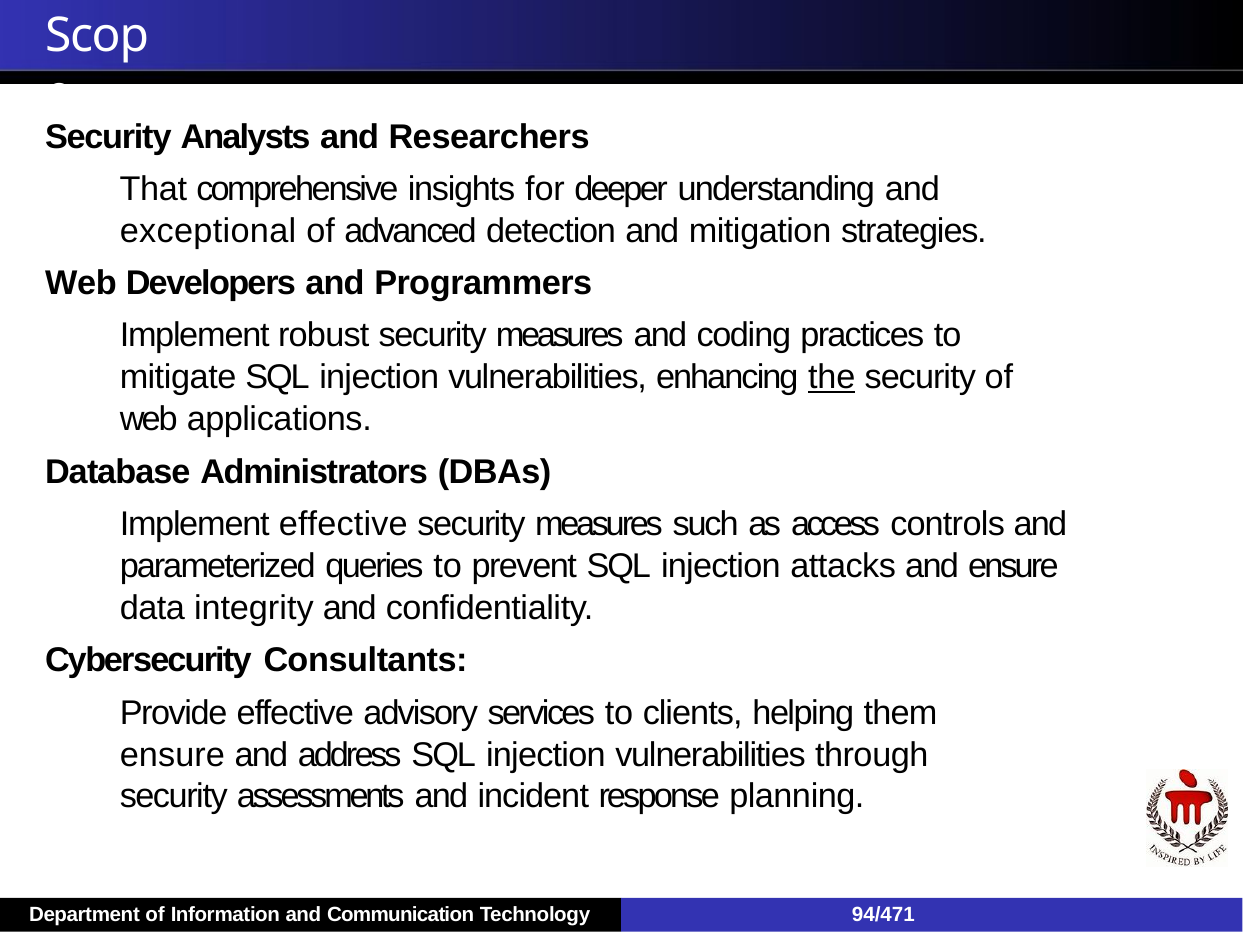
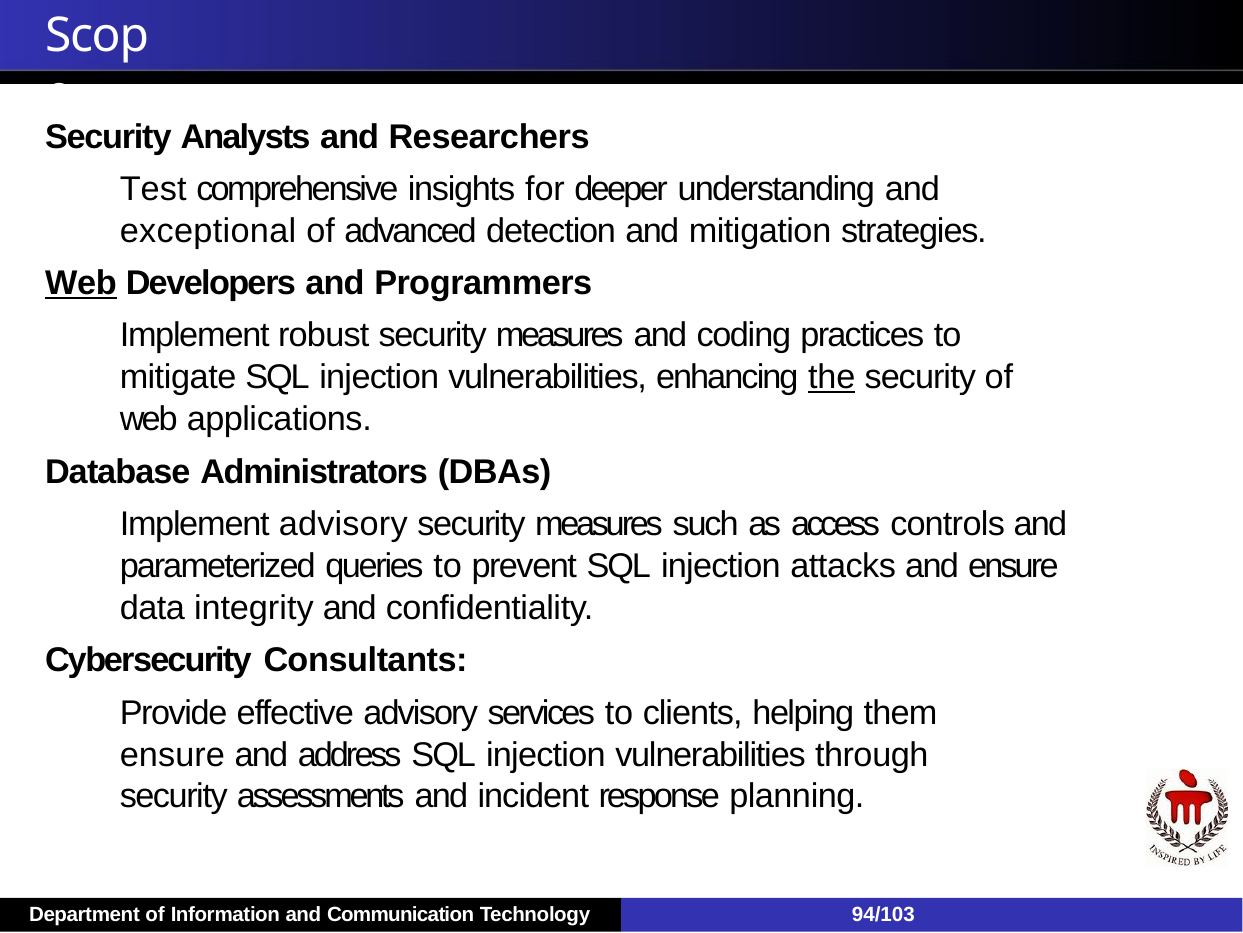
That: That -> Test
Web at (81, 283) underline: none -> present
Implement effective: effective -> advisory
94/471: 94/471 -> 94/103
